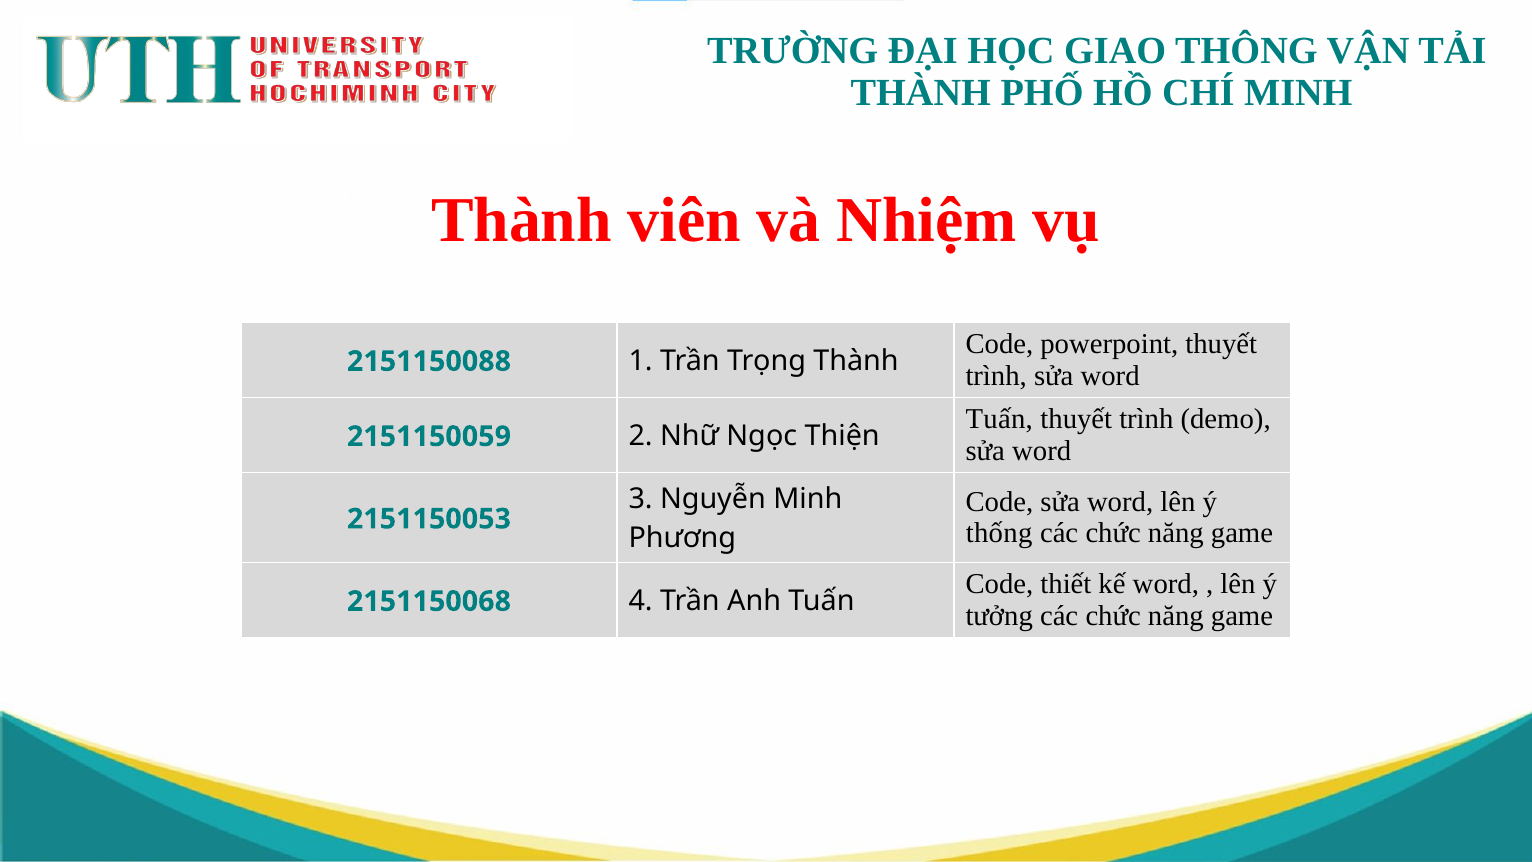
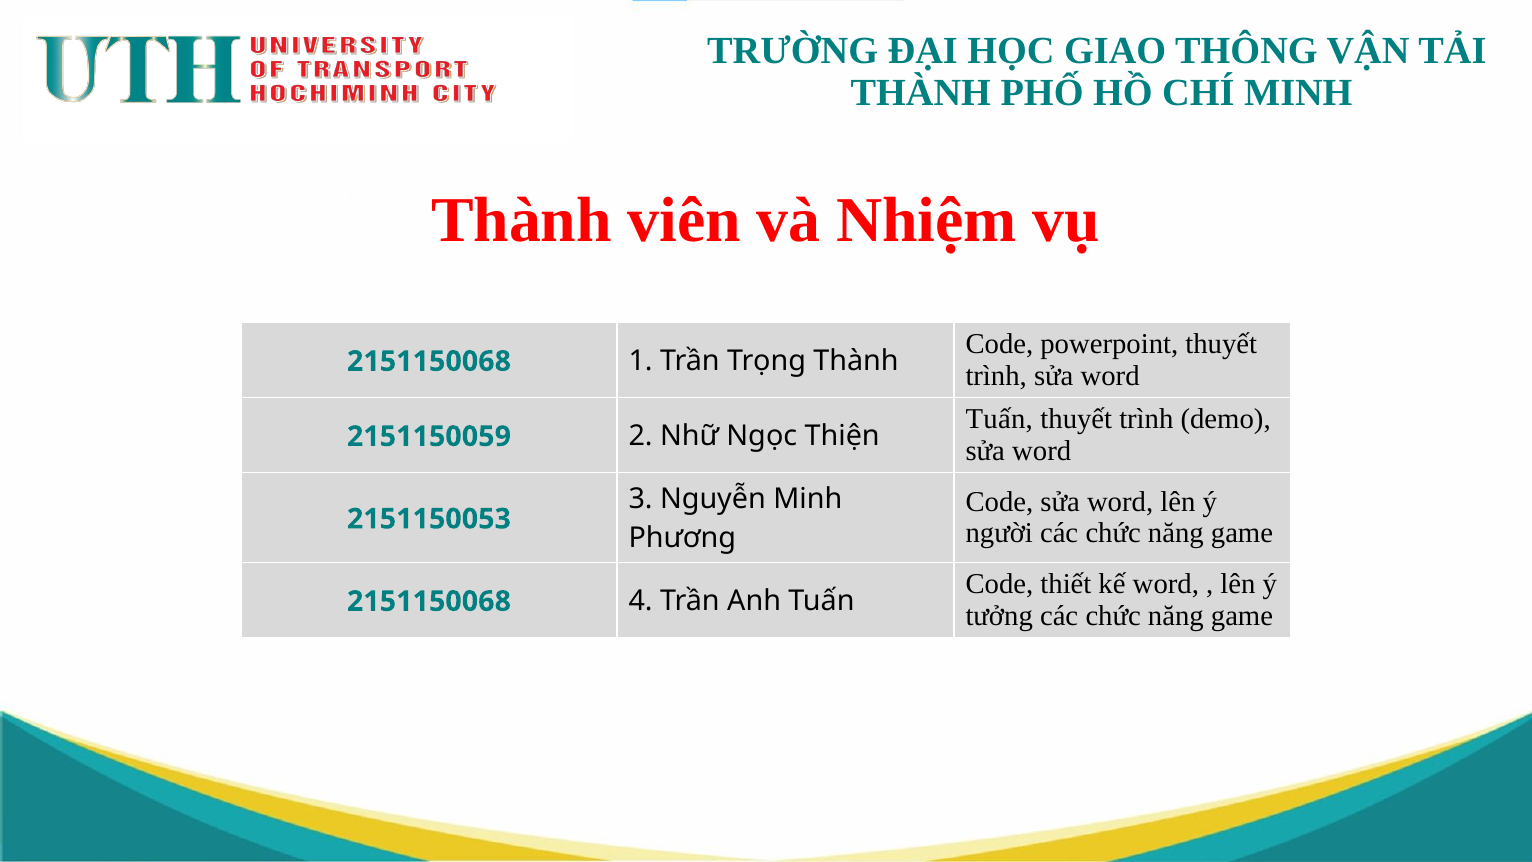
2151150088 at (429, 361): 2151150088 -> 2151150068
thống: thống -> người
